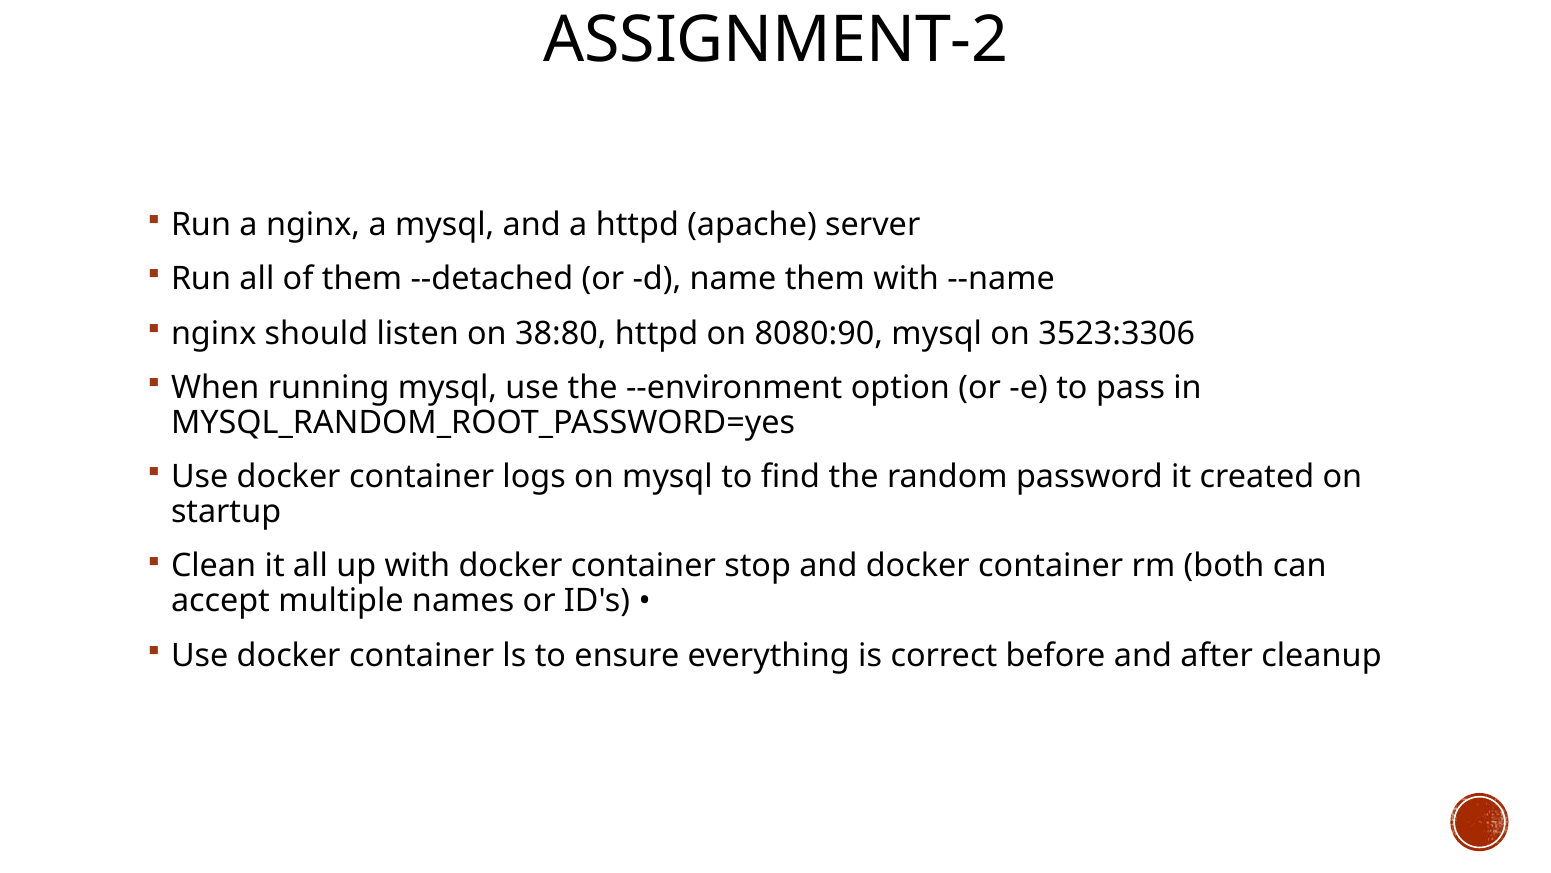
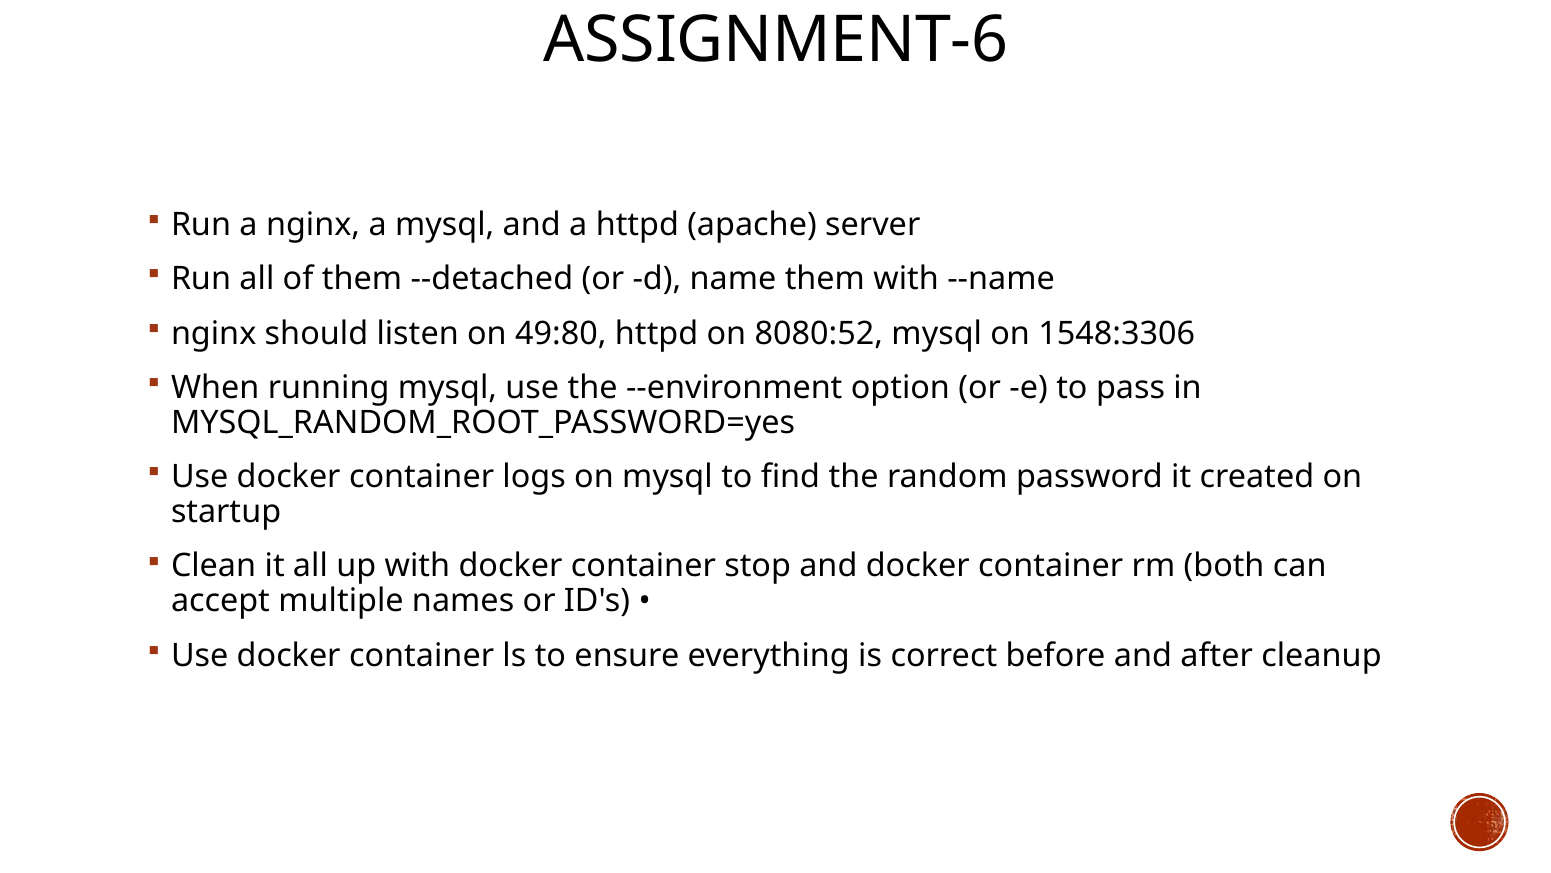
ASSIGNMENT-2: ASSIGNMENT-2 -> ASSIGNMENT-6
38:80: 38:80 -> 49:80
8080:90: 8080:90 -> 8080:52
3523:3306: 3523:3306 -> 1548:3306
